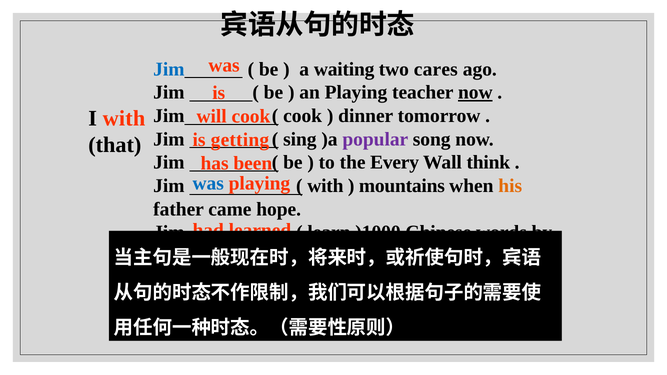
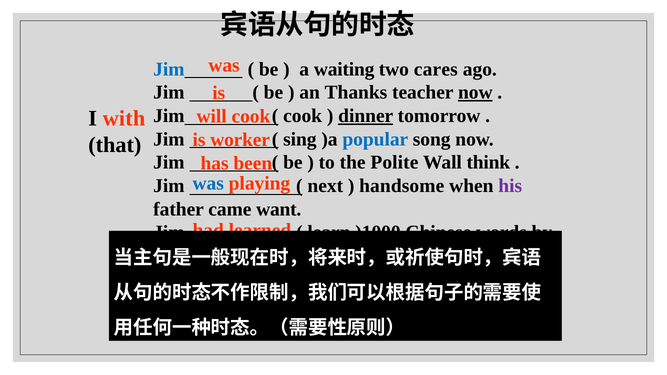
an Playing: Playing -> Thanks
dinner underline: none -> present
popular colour: purple -> blue
getting: getting -> worker
Every: Every -> Polite
with at (325, 186): with -> next
mountains: mountains -> handsome
his colour: orange -> purple
hope: hope -> want
